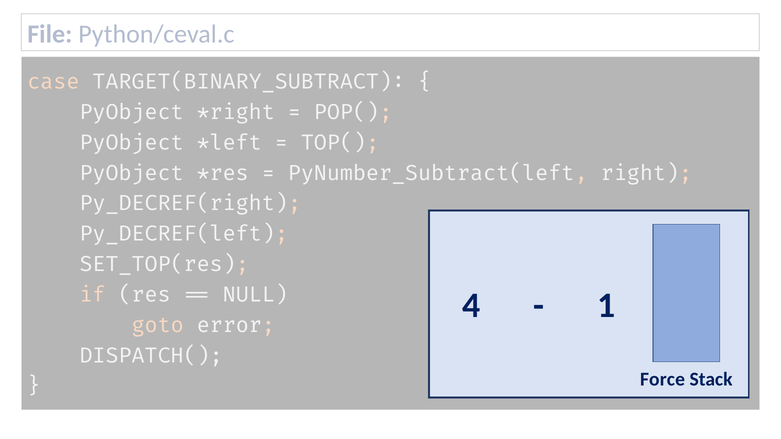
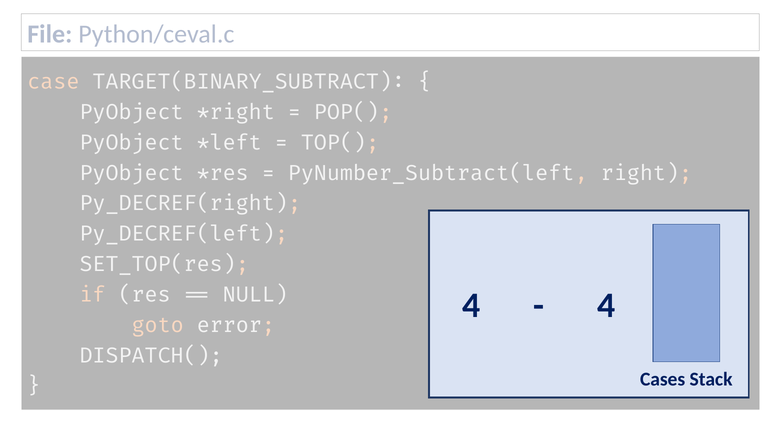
1 at (606, 306): 1 -> 4
Force: Force -> Cases
